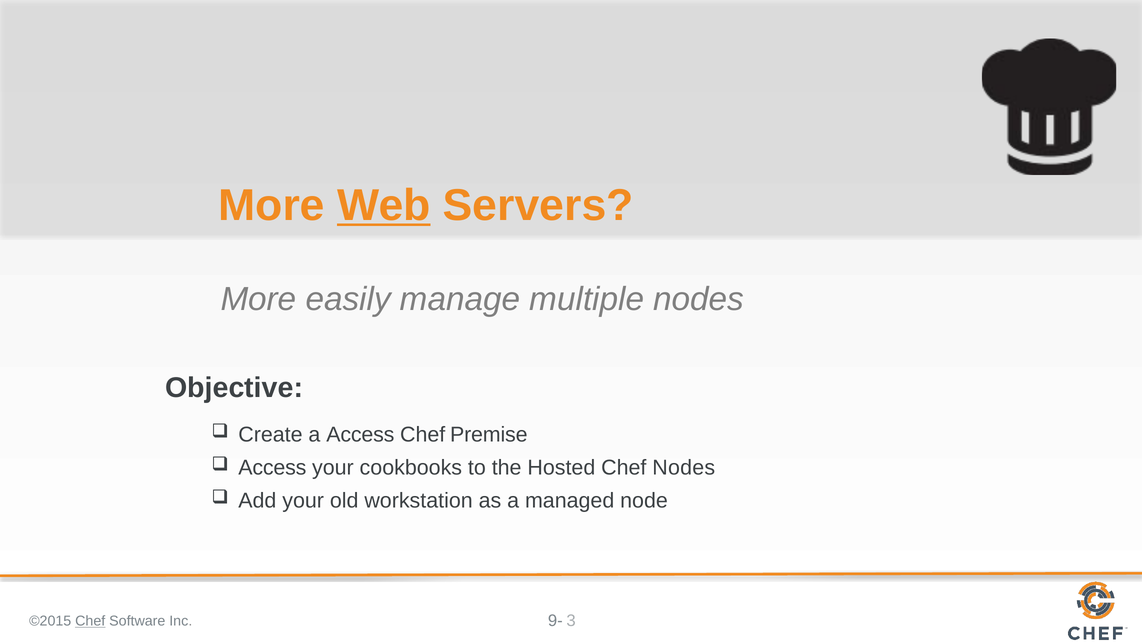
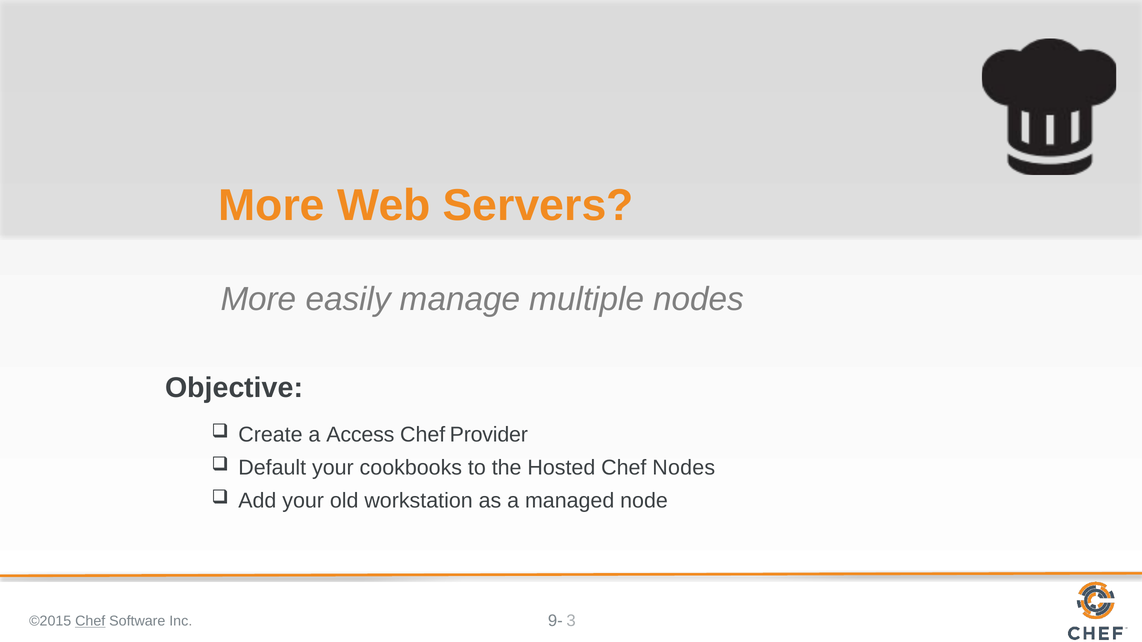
Web underline: present -> none
Premise: Premise -> Provider
Access at (272, 468): Access -> Default
